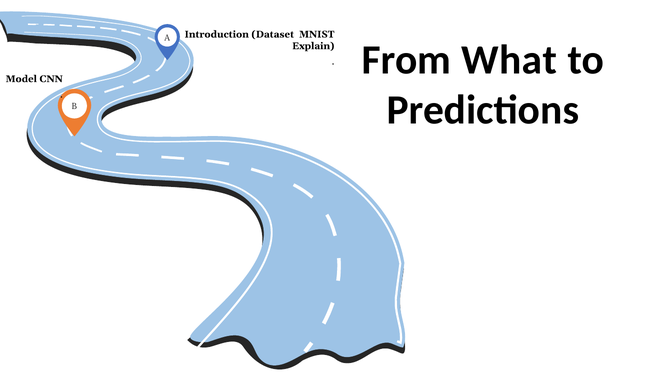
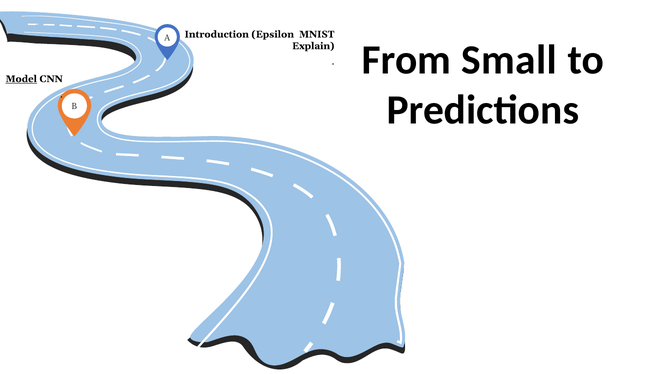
Dataset: Dataset -> Epsilon
What: What -> Small
Model underline: none -> present
